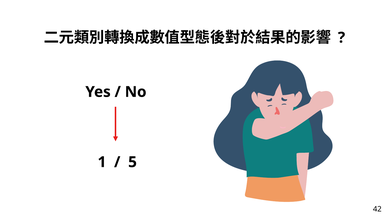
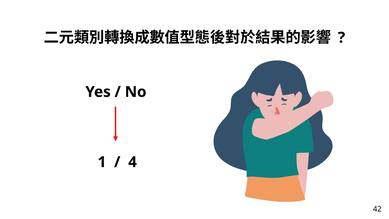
5: 5 -> 4
